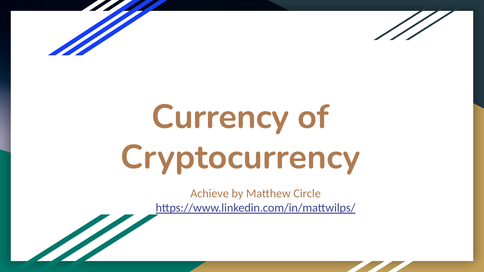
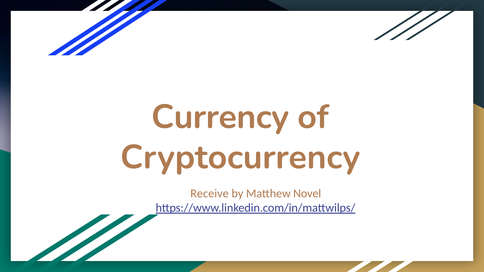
Achieve: Achieve -> Receive
Circle: Circle -> Novel
